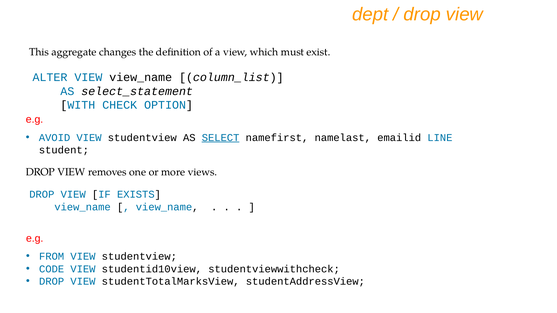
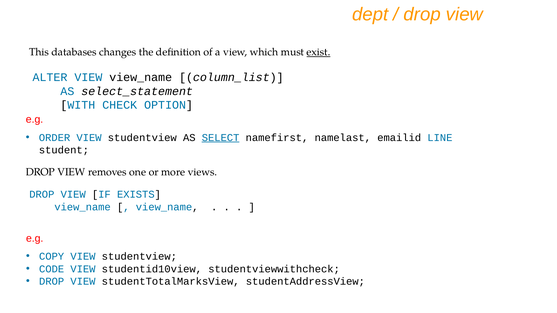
aggregate: aggregate -> databases
exist underline: none -> present
AVOID: AVOID -> ORDER
FROM: FROM -> COPY
